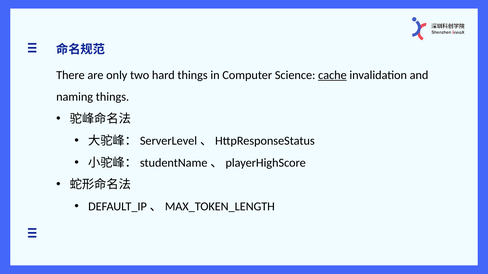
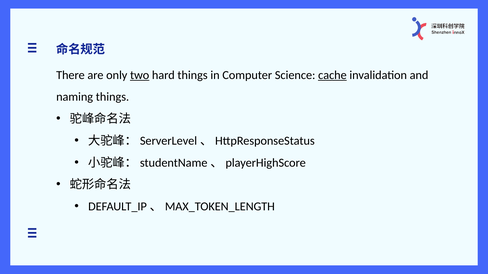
two underline: none -> present
